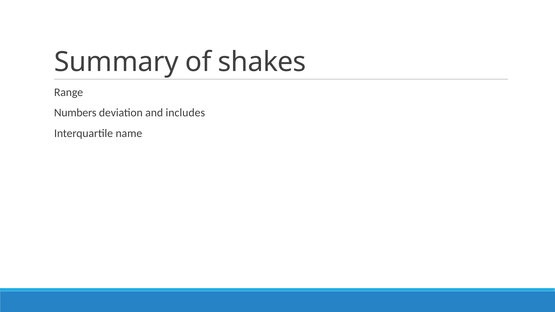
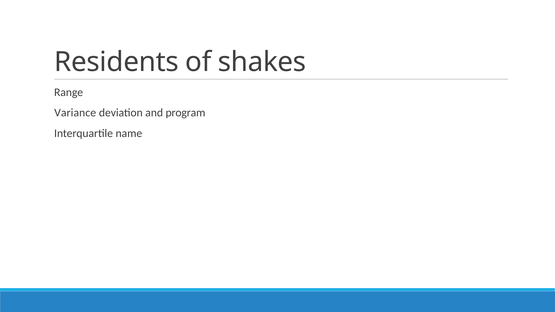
Summary: Summary -> Residents
Numbers: Numbers -> Variance
includes: includes -> program
